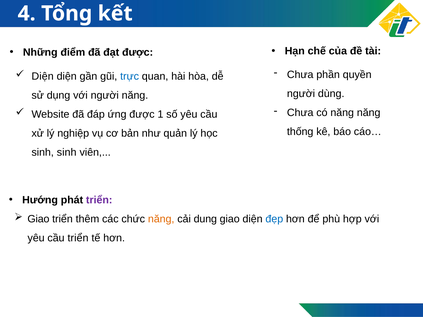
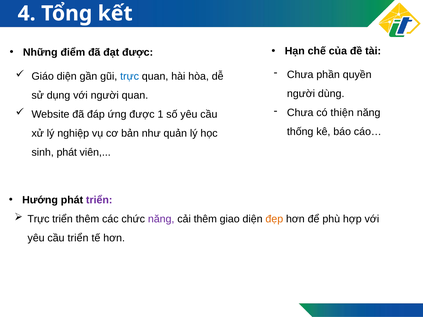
Diện at (43, 76): Diện -> Giáo
người năng: năng -> quan
có năng: năng -> thiện
sinh sinh: sinh -> phát
Giao at (38, 219): Giao -> Trực
năng at (161, 219) colour: orange -> purple
cải dung: dung -> thêm
đẹp colour: blue -> orange
